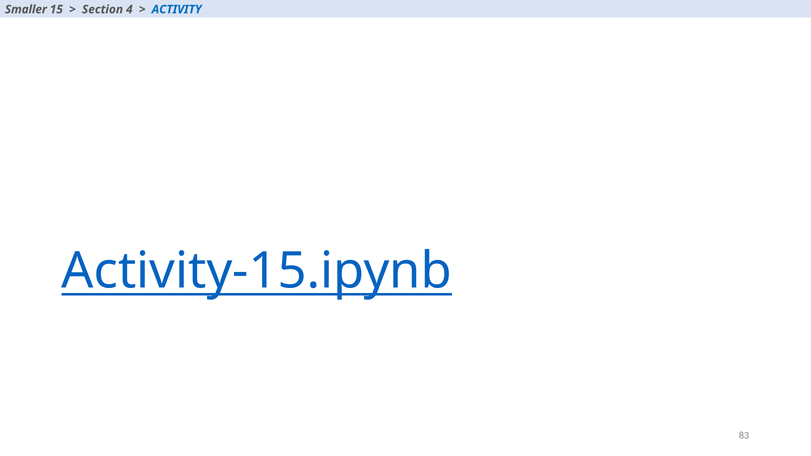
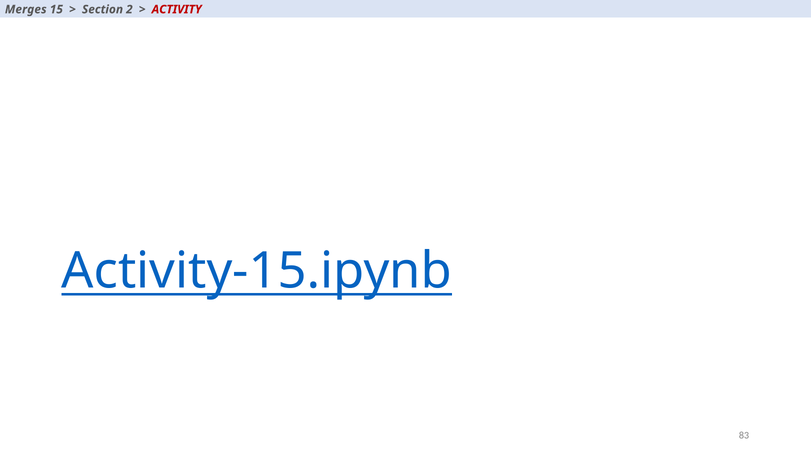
Smaller: Smaller -> Merges
4: 4 -> 2
ACTIVITY colour: blue -> red
